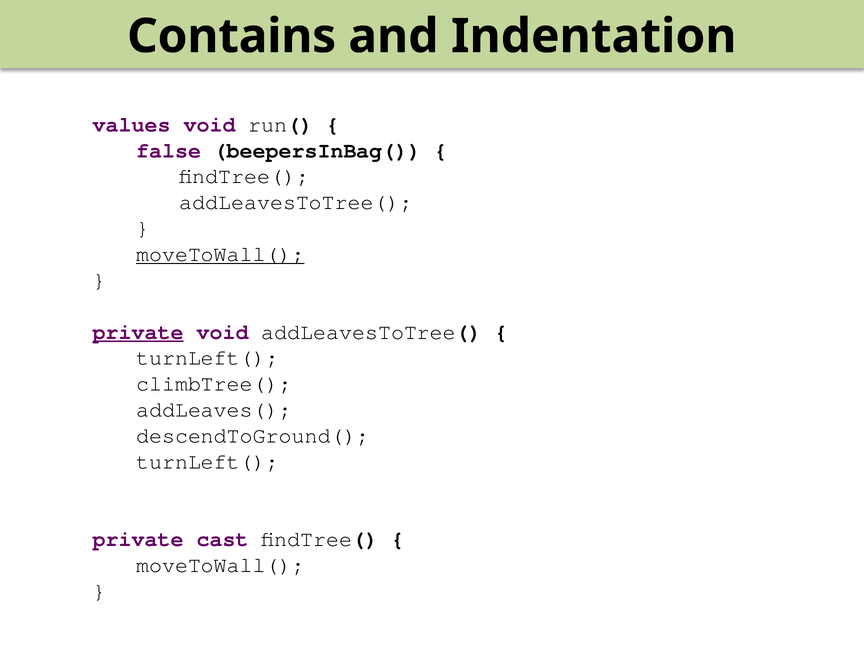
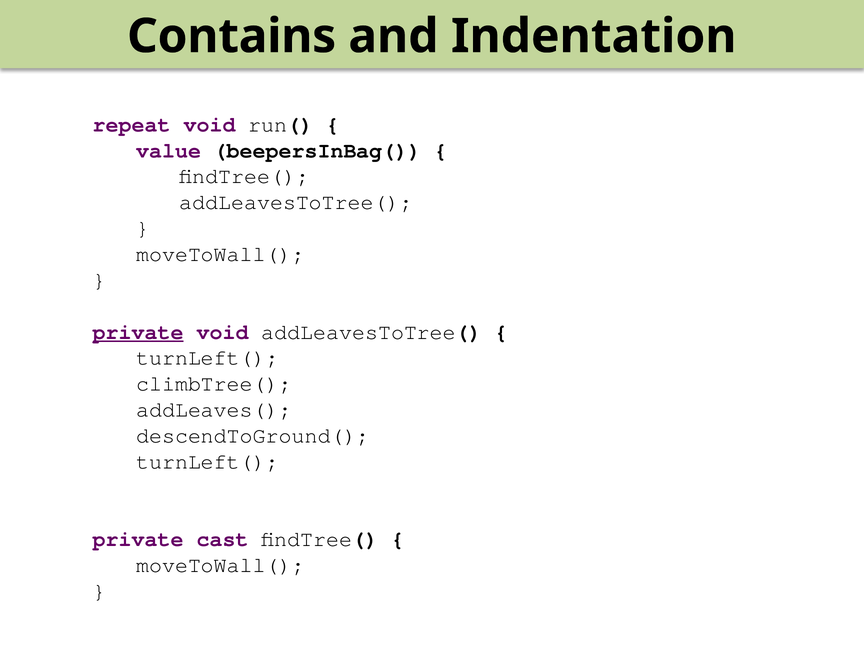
values: values -> repeat
false: false -> value
moveToWall( at (220, 254) underline: present -> none
